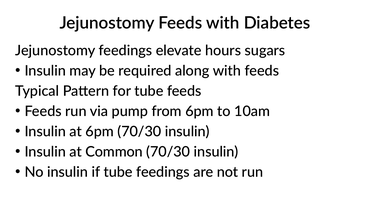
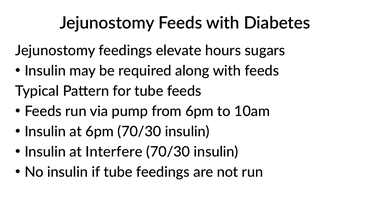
Common: Common -> Interfere
